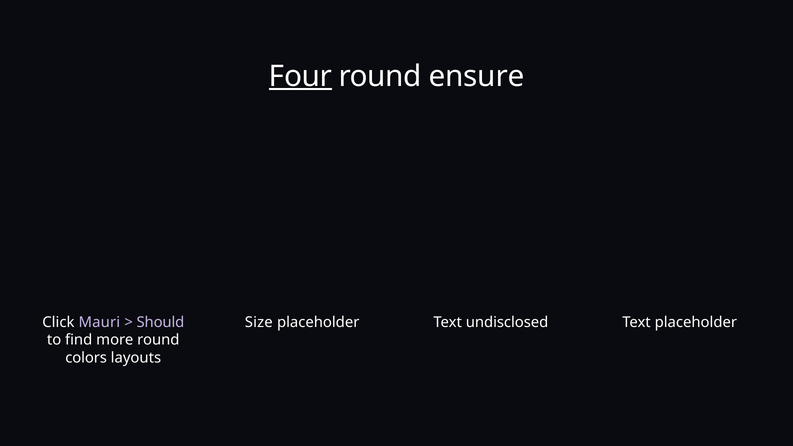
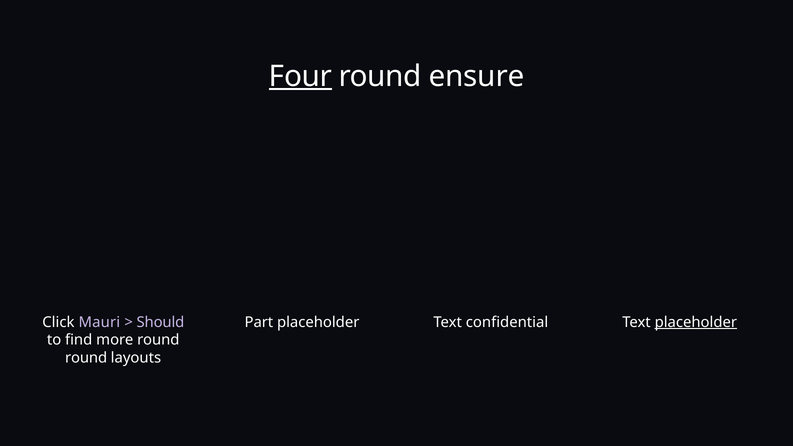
Size: Size -> Part
undisclosed: undisclosed -> confidential
placeholder at (696, 322) underline: none -> present
colors at (86, 358): colors -> round
